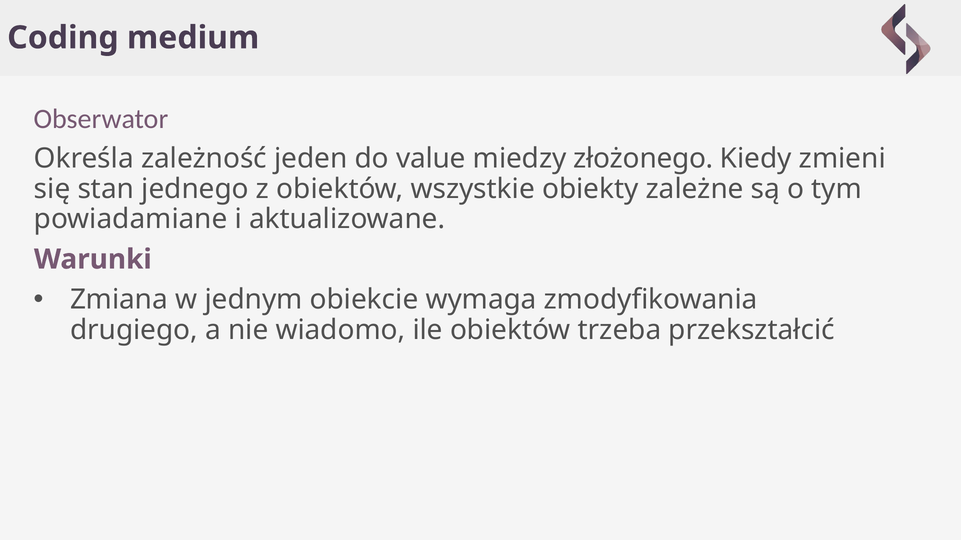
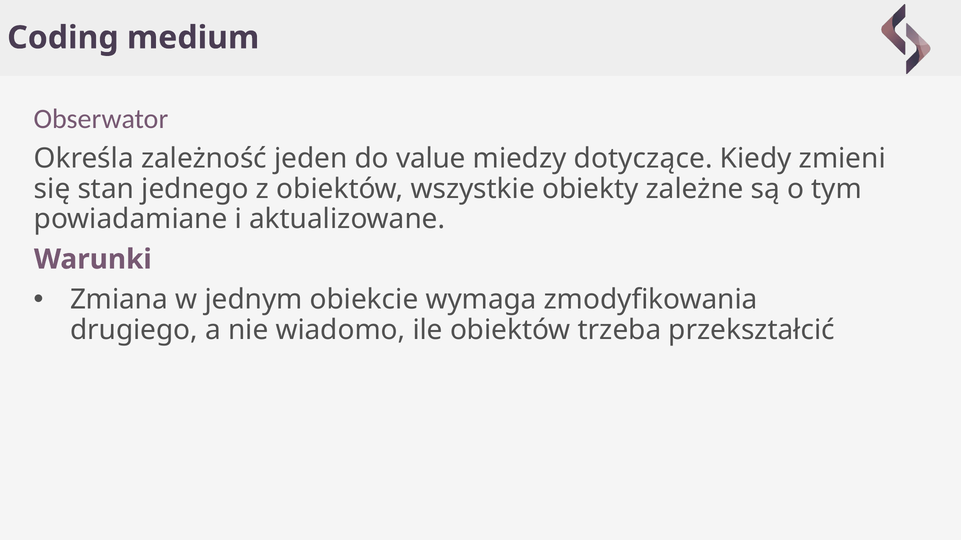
złożonego: złożonego -> dotyczące
